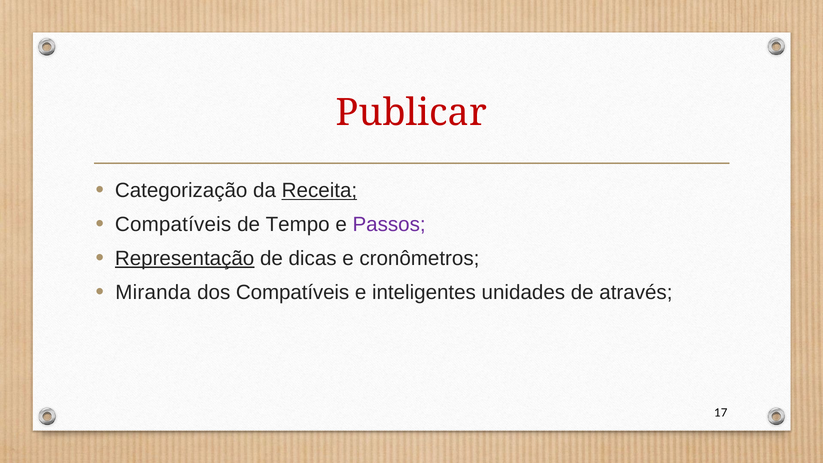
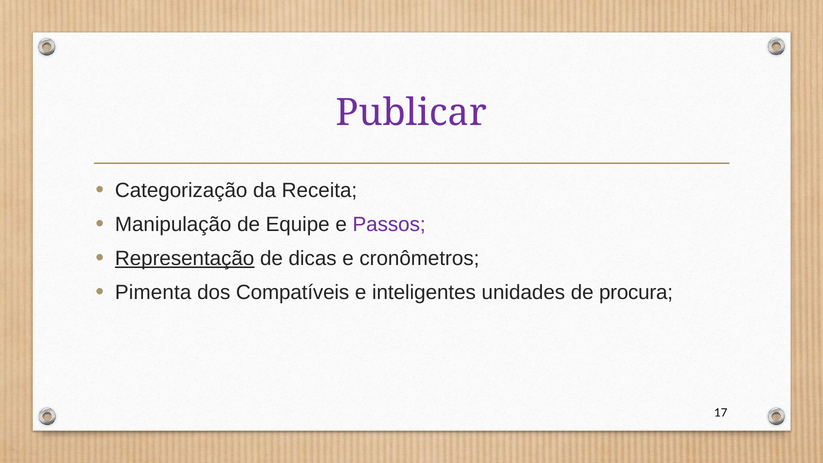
Publicar colour: red -> purple
Receita underline: present -> none
Compatíveis at (173, 224): Compatíveis -> Manipulação
Tempo: Tempo -> Equipe
Miranda: Miranda -> Pimenta
através: através -> procura
